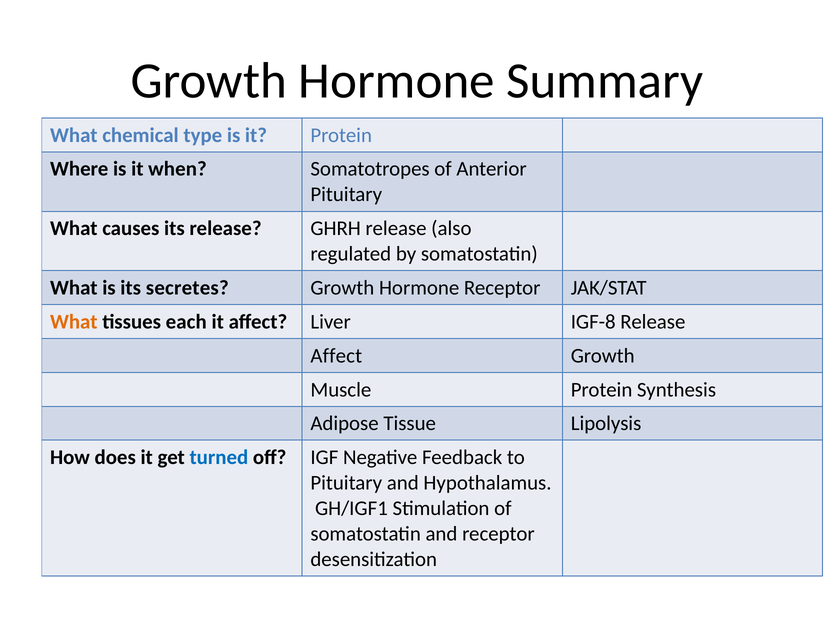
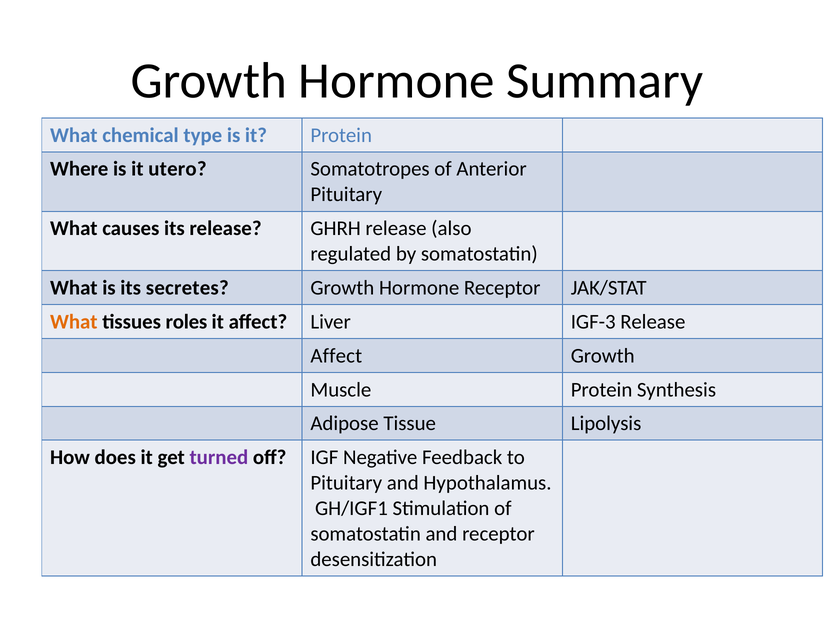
when: when -> utero
each: each -> roles
IGF-8: IGF-8 -> IGF-3
turned colour: blue -> purple
